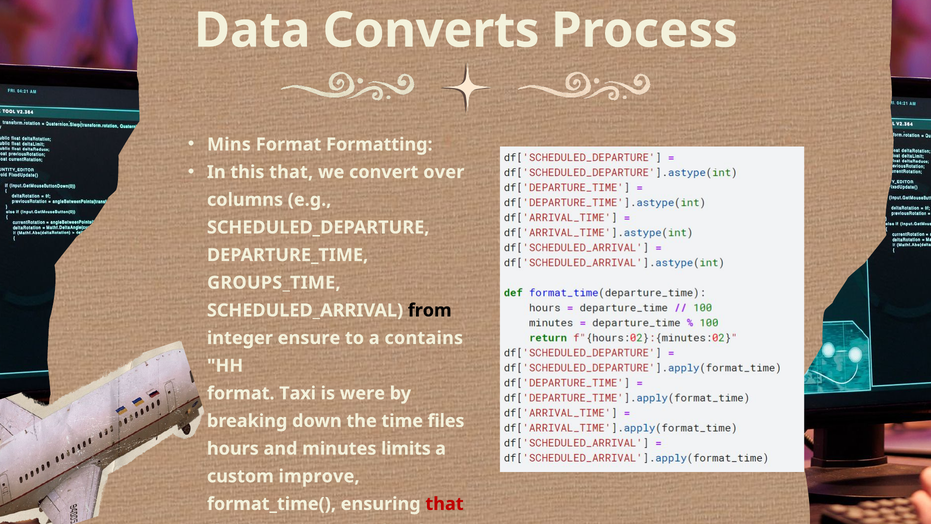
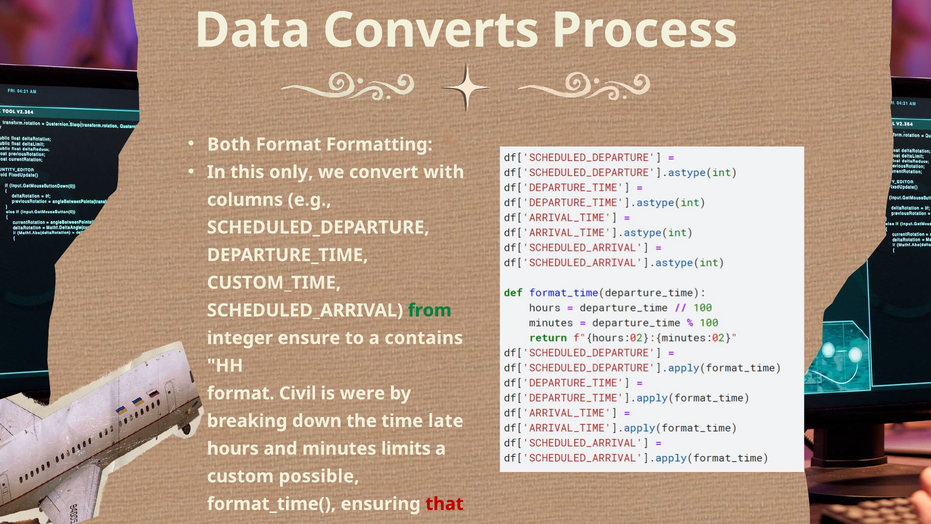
Mins: Mins -> Both
this that: that -> only
over: over -> with
GROUPS_TIME: GROUPS_TIME -> CUSTOM_TIME
from colour: black -> green
Taxi: Taxi -> Civil
files: files -> late
improve: improve -> possible
